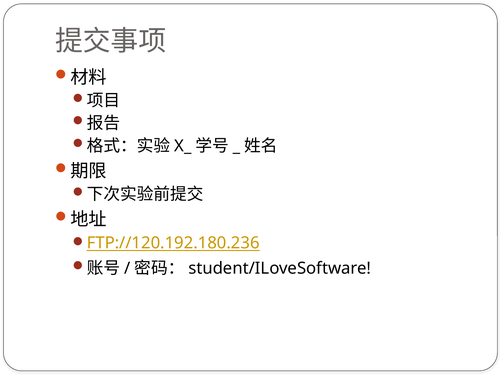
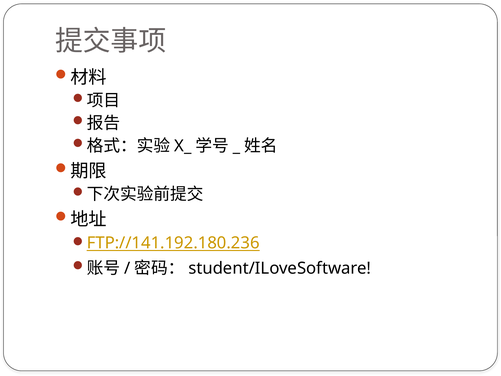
FTP://120.192.180.236: FTP://120.192.180.236 -> FTP://141.192.180.236
